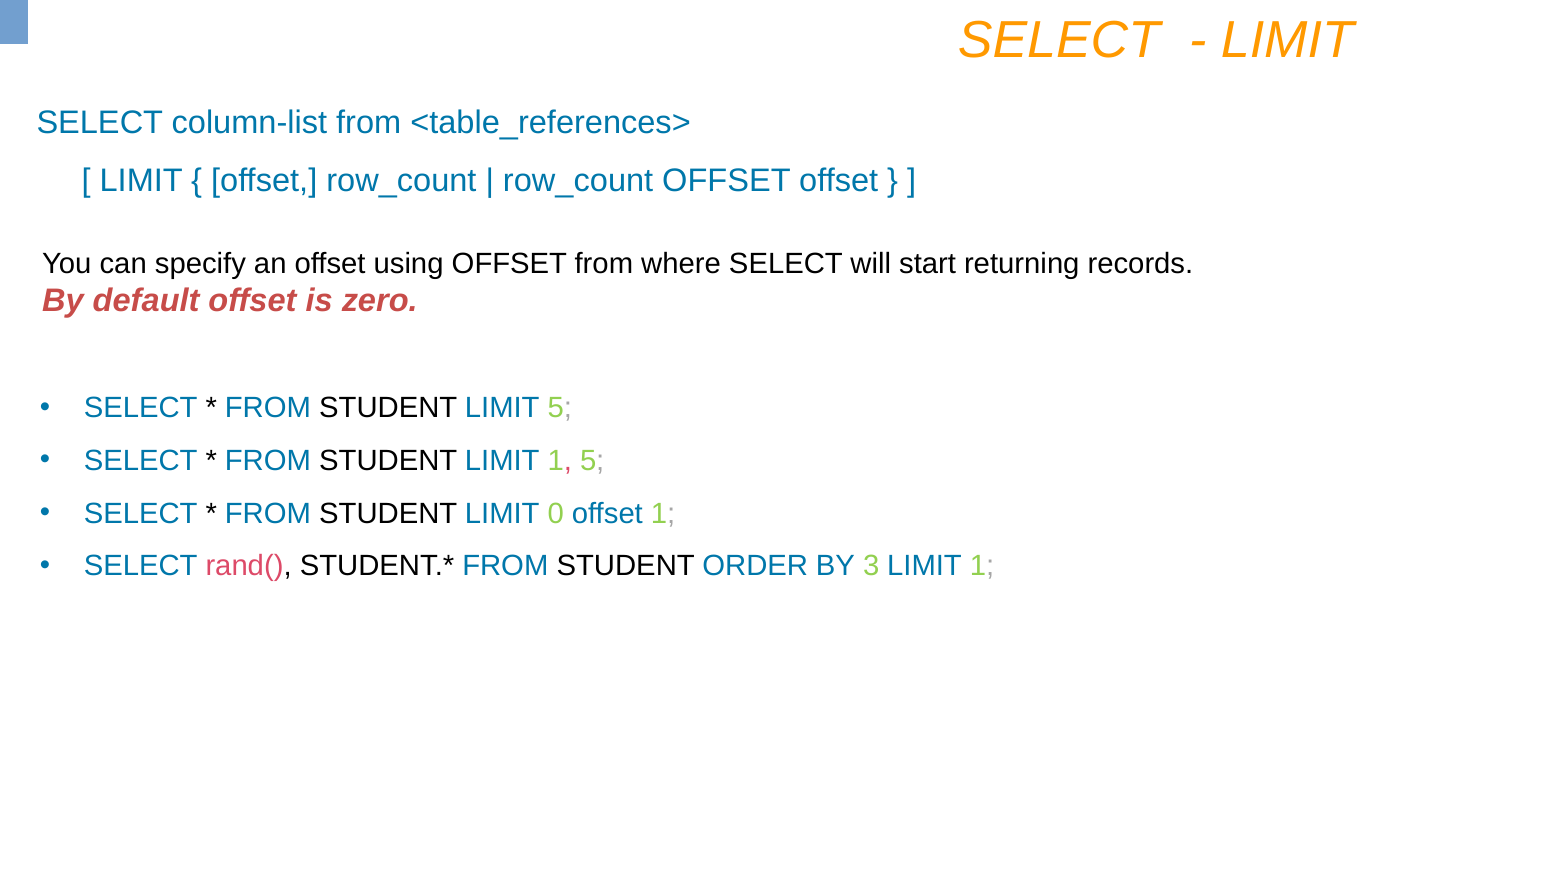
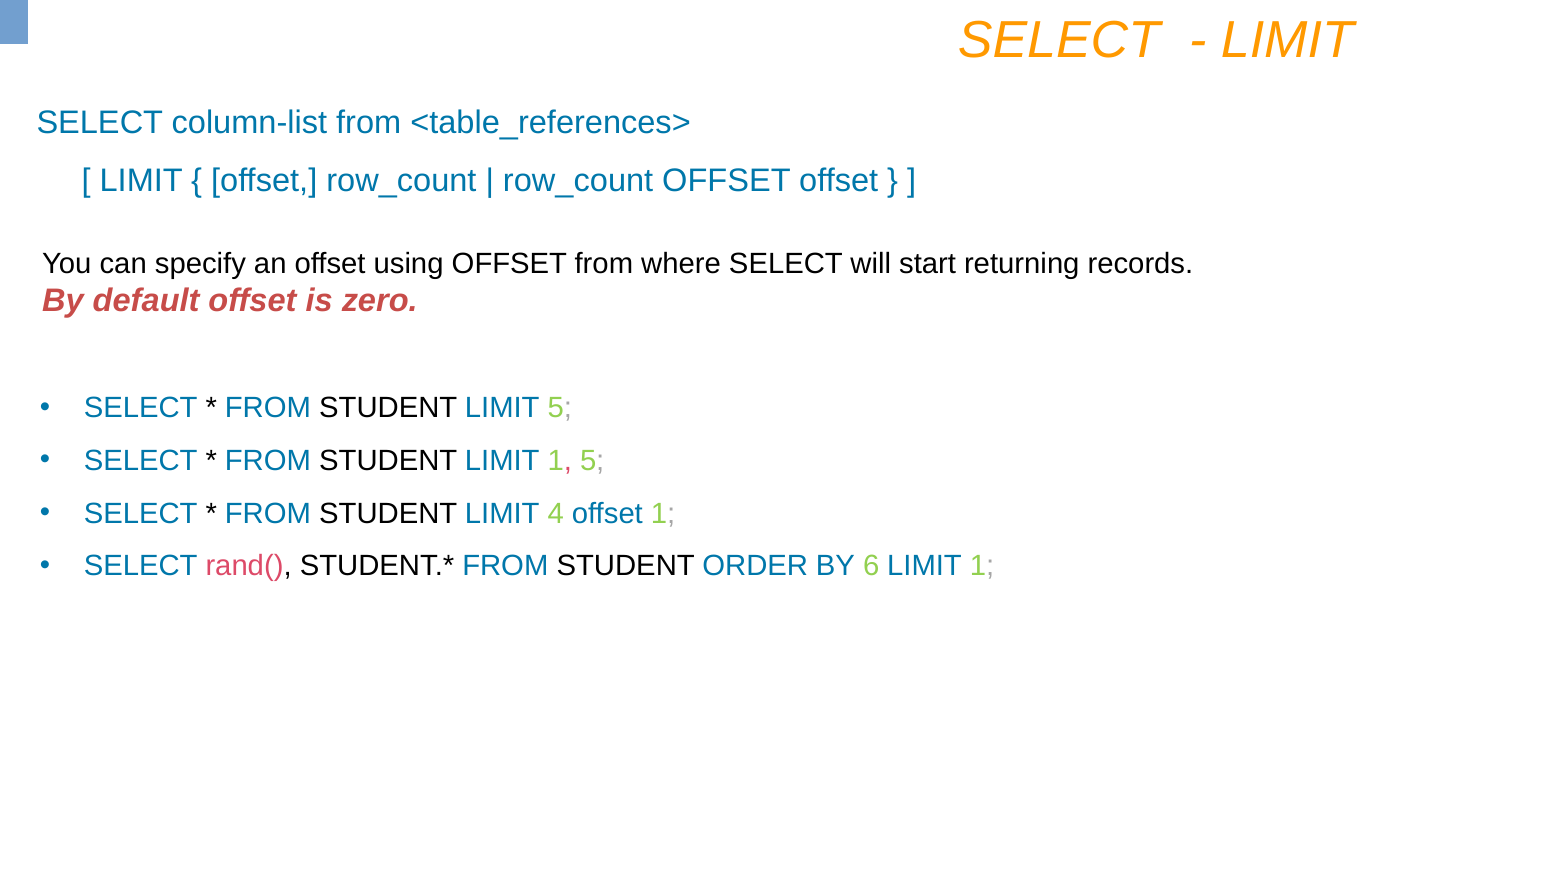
0: 0 -> 4
3: 3 -> 6
